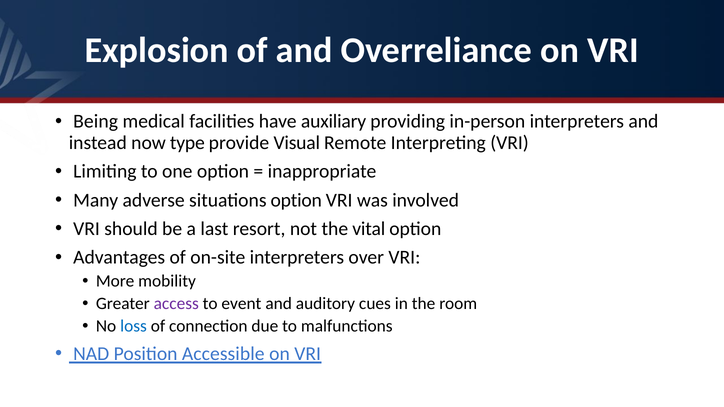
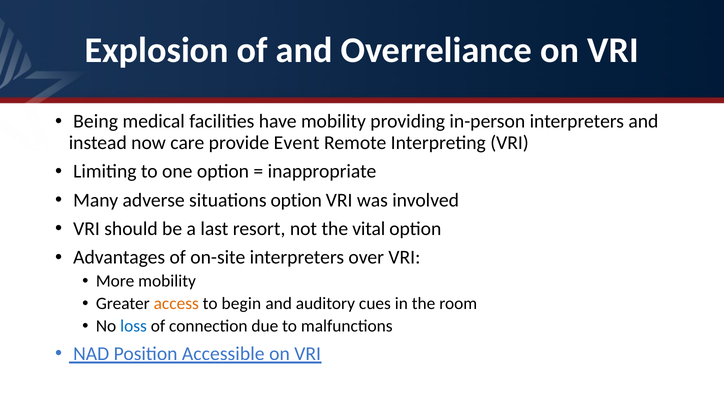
have auxiliary: auxiliary -> mobility
type: type -> care
Visual: Visual -> Event
access colour: purple -> orange
event: event -> begin
